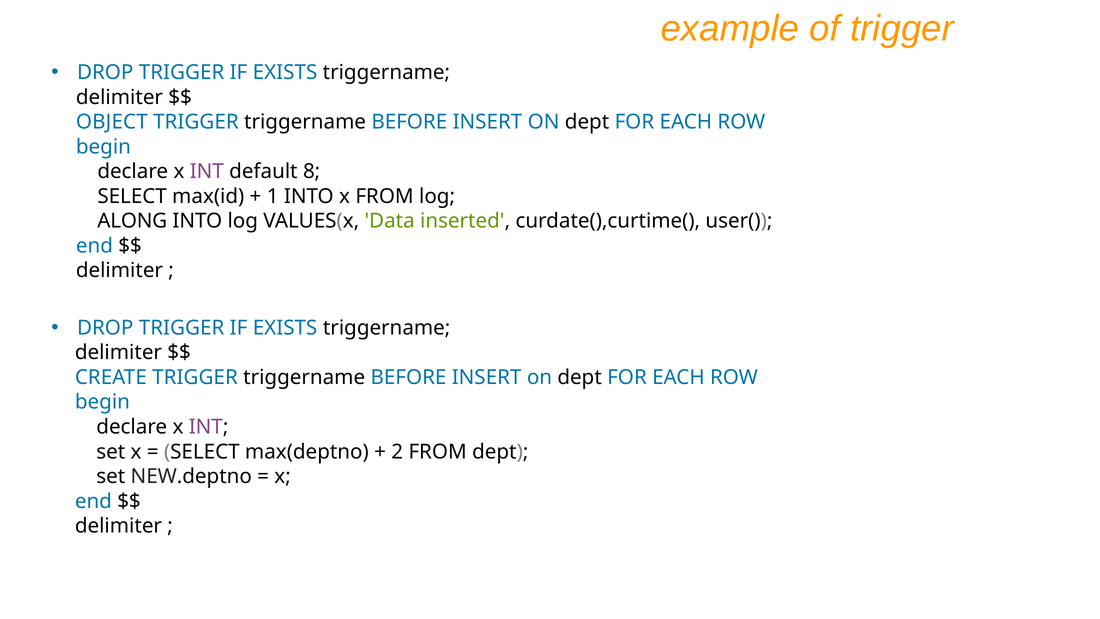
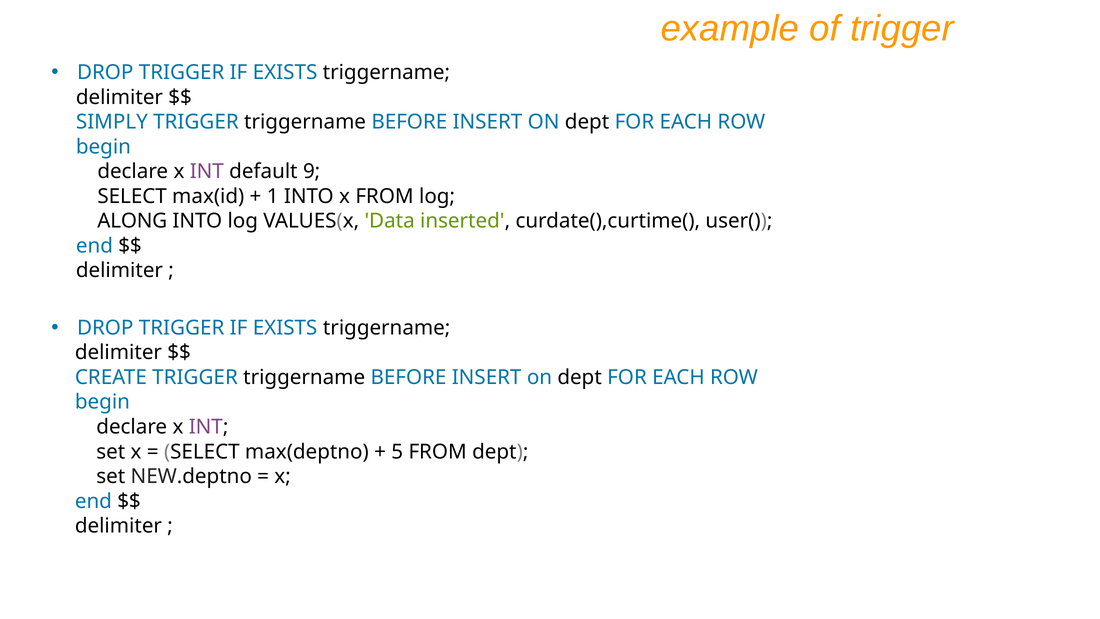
OBJECT: OBJECT -> SIMPLY
8: 8 -> 9
2: 2 -> 5
